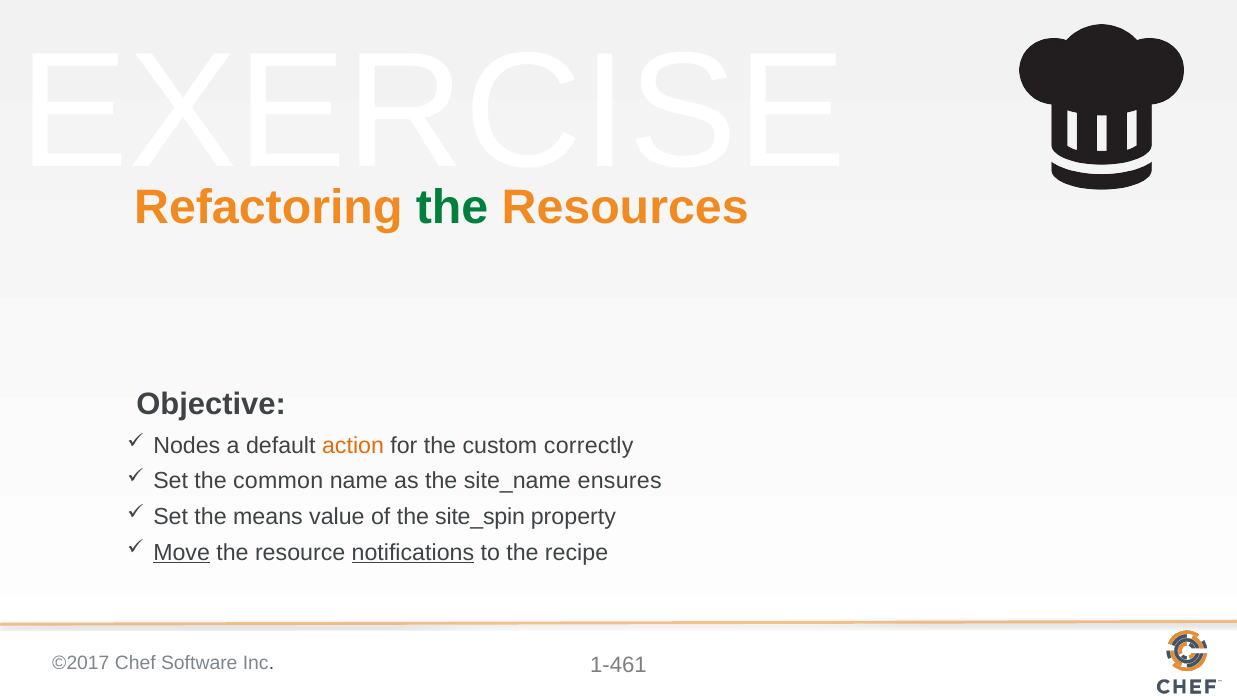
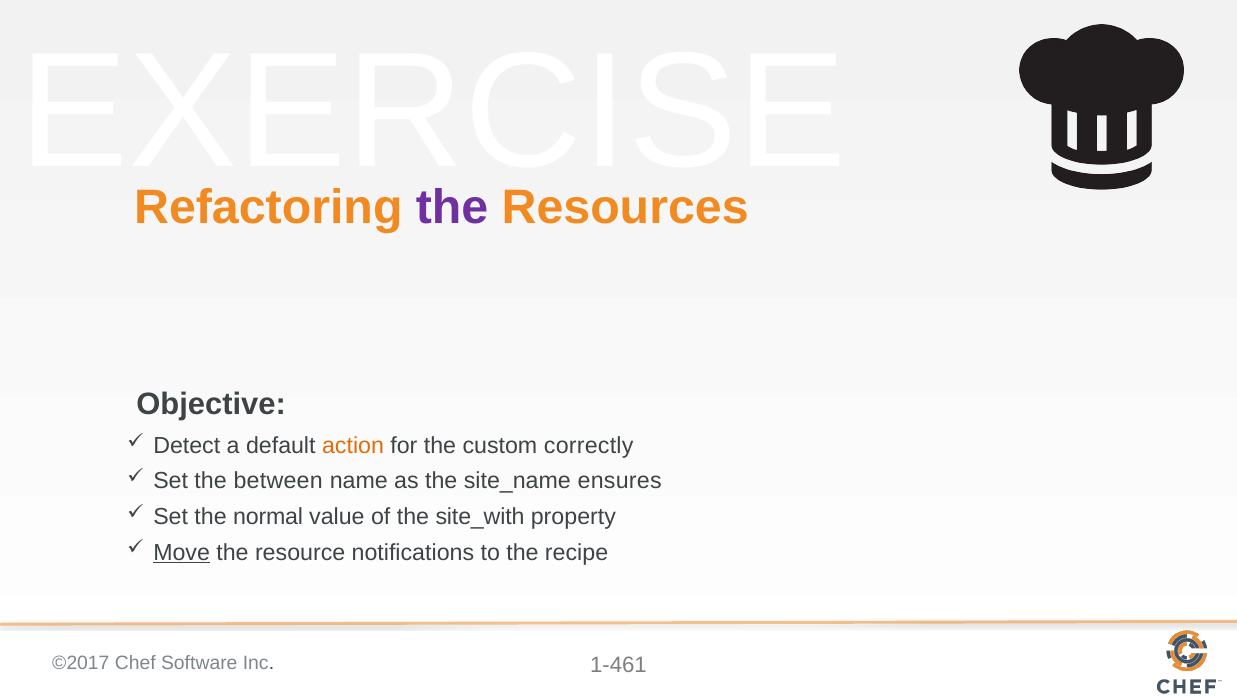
the at (452, 207) colour: green -> purple
Nodes: Nodes -> Detect
common: common -> between
means: means -> normal
site_spin: site_spin -> site_with
notifications underline: present -> none
